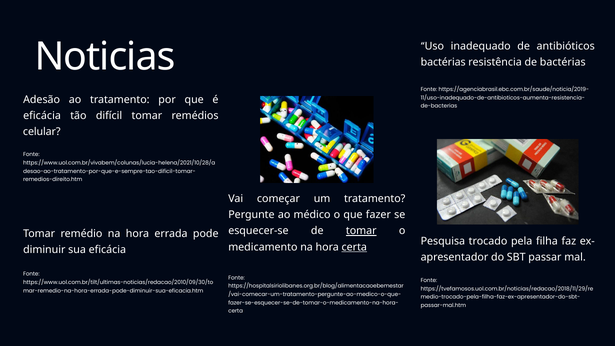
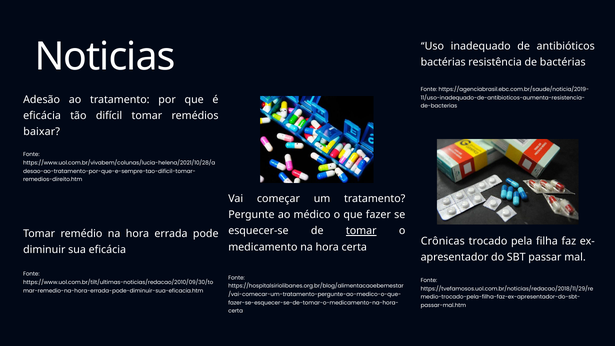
celular: celular -> baixar
Pesquisa: Pesquisa -> Crônicas
certa at (354, 247) underline: present -> none
